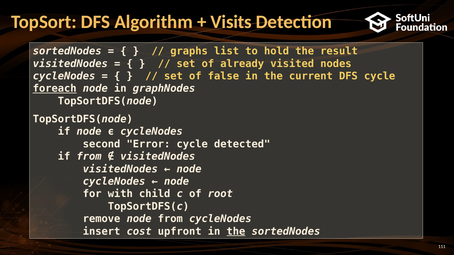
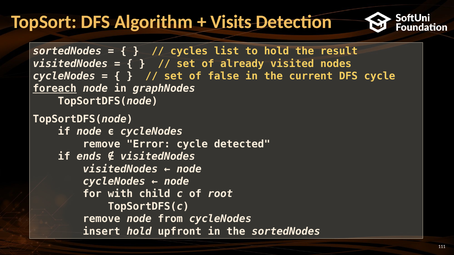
graphs: graphs -> cycles
second at (102, 144): second -> remove
if from: from -> ends
insert cost: cost -> hold
the at (236, 232) underline: present -> none
